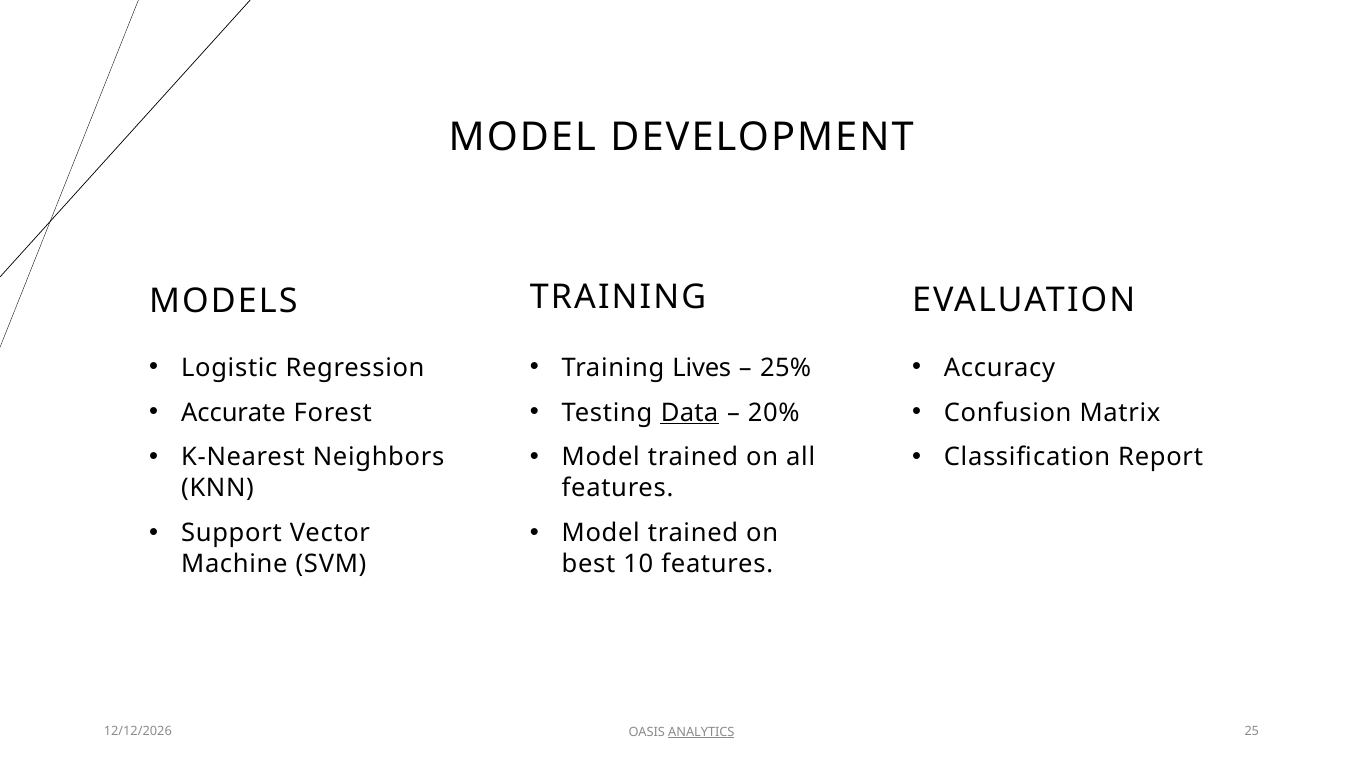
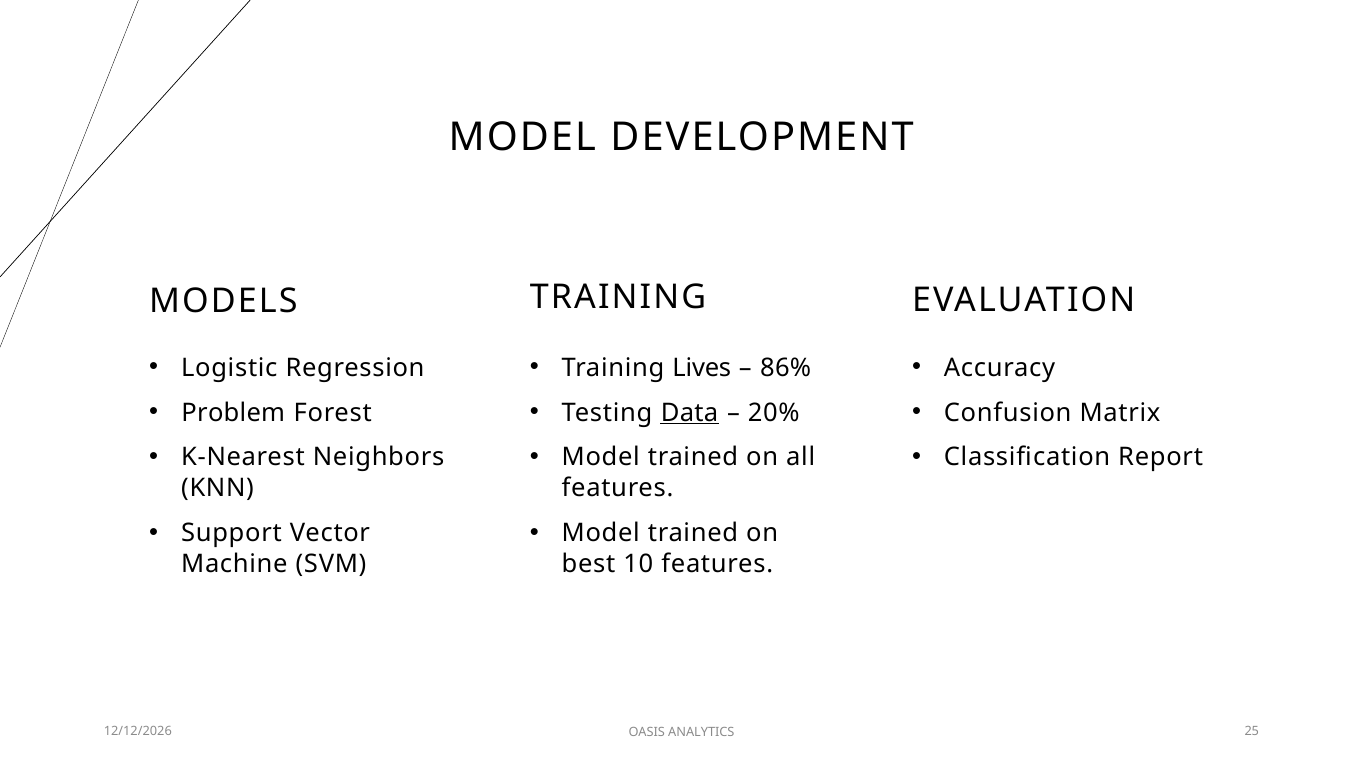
25%: 25% -> 86%
Accurate: Accurate -> Problem
ANALYTICS underline: present -> none
